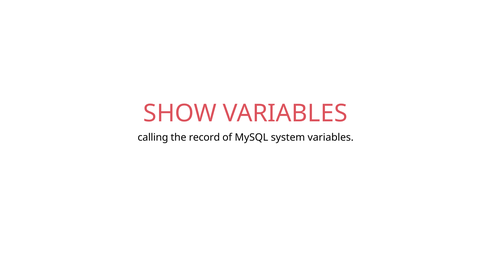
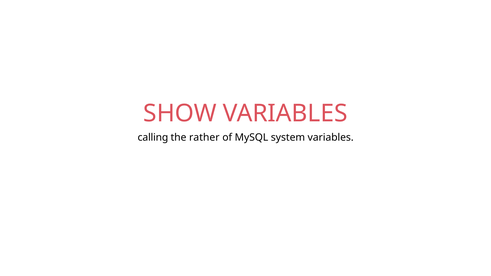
record: record -> rather
